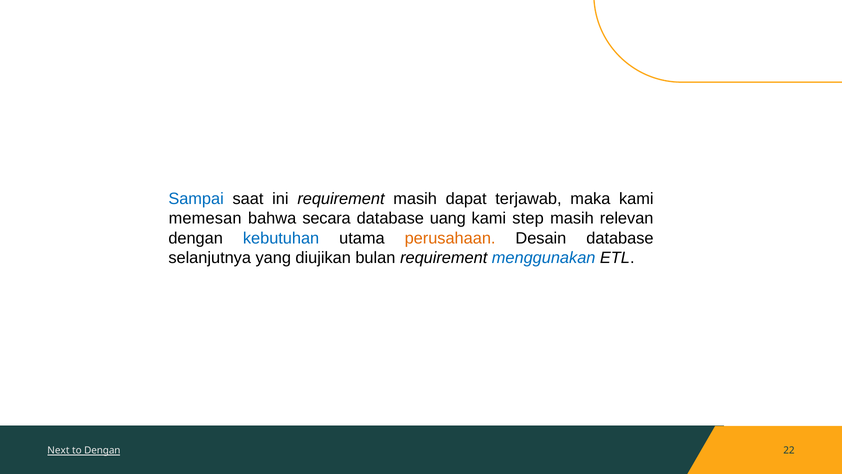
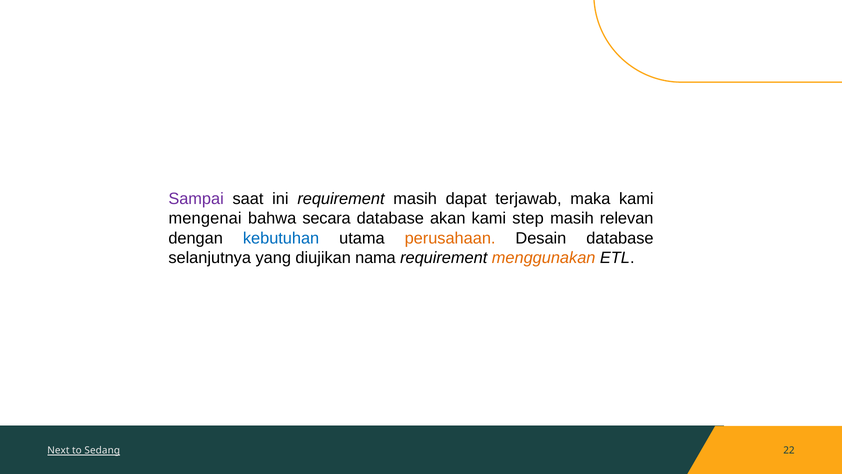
Sampai colour: blue -> purple
memesan: memesan -> mengenai
uang: uang -> akan
bulan: bulan -> nama
menggunakan colour: blue -> orange
to Dengan: Dengan -> Sedang
